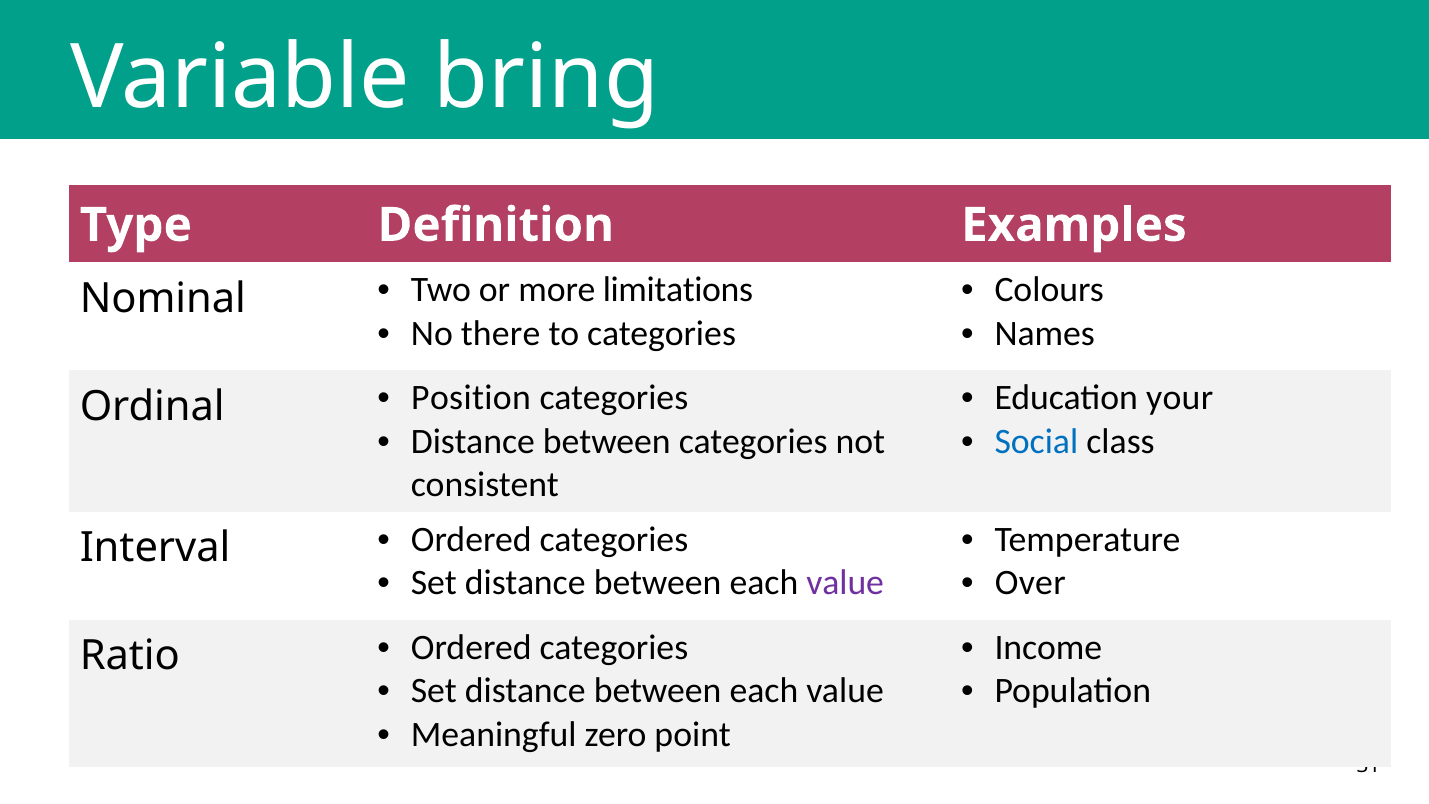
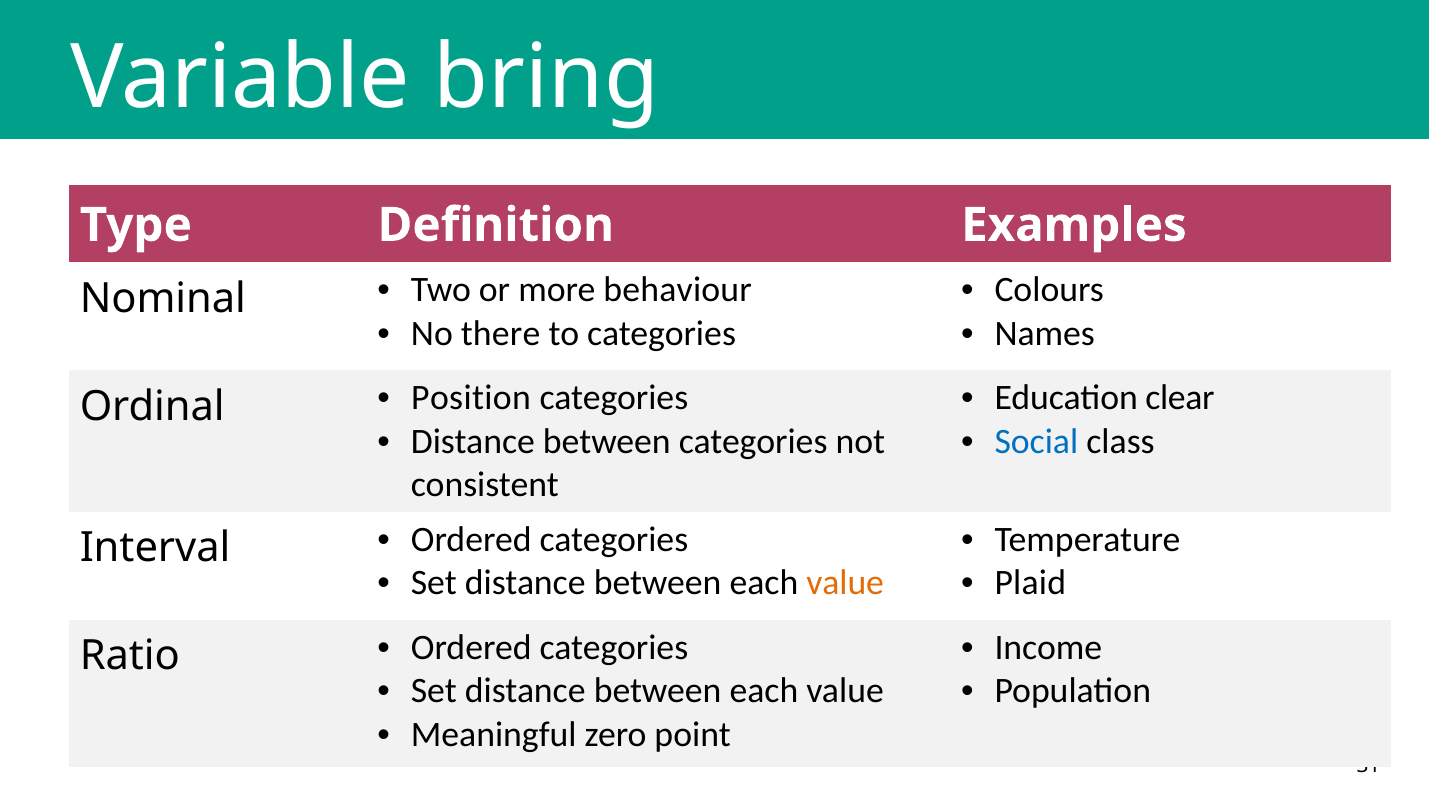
limitations: limitations -> behaviour
your: your -> clear
value at (845, 583) colour: purple -> orange
Over: Over -> Plaid
